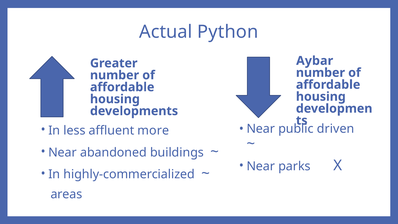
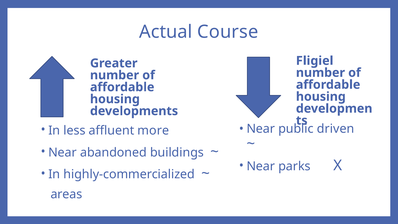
Python: Python -> Course
Aybar: Aybar -> Fligiel
